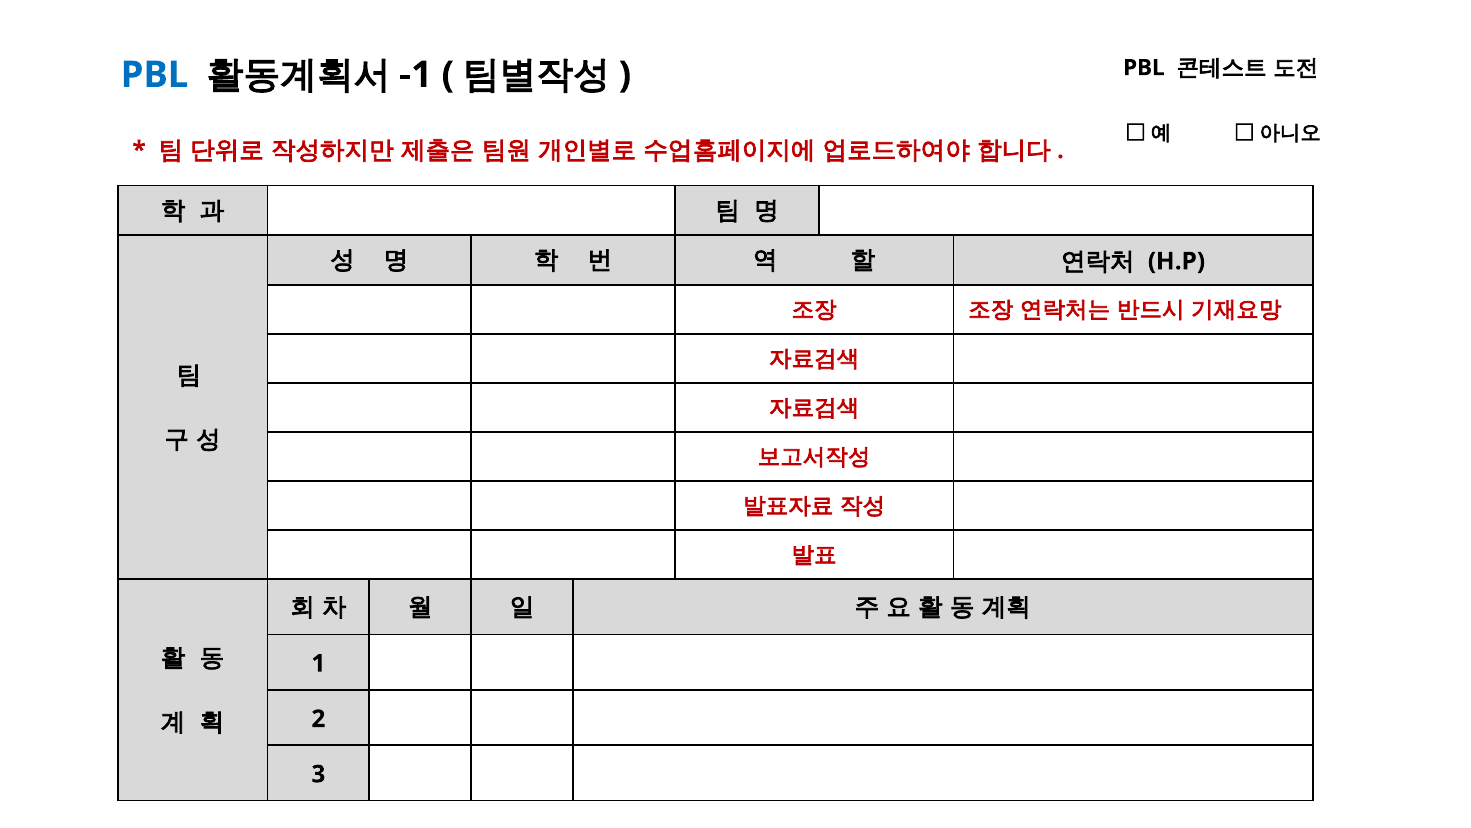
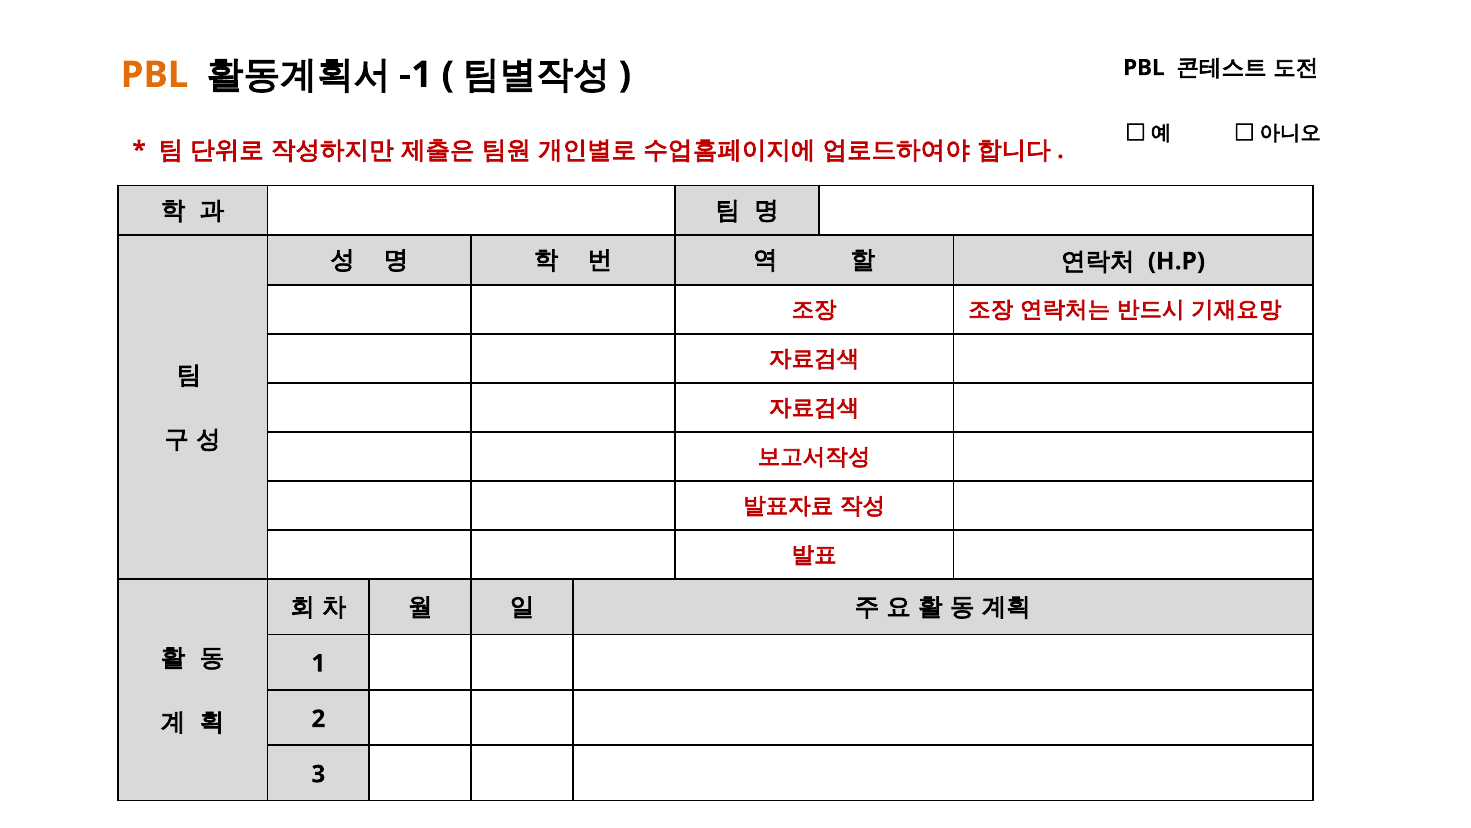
PBL at (154, 75) colour: blue -> orange
